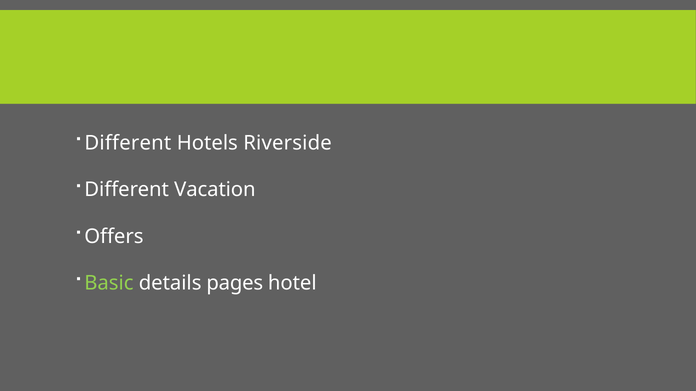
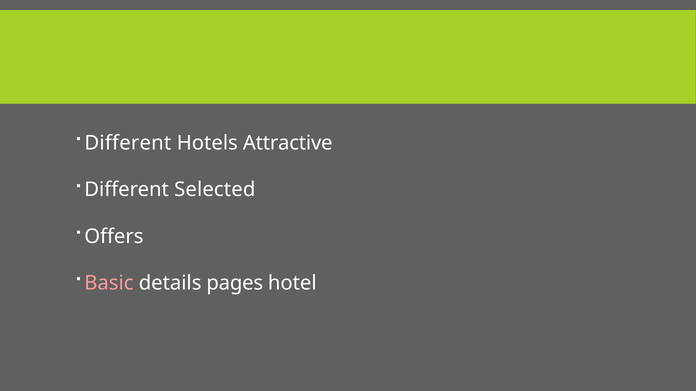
Riverside: Riverside -> Attractive
Vacation: Vacation -> Selected
Basic colour: light green -> pink
